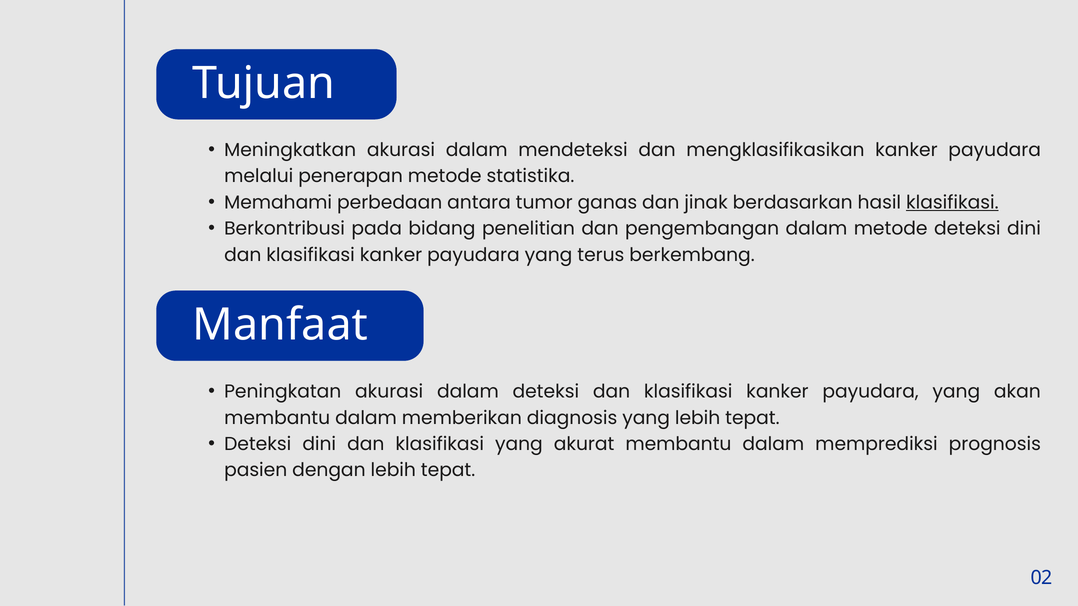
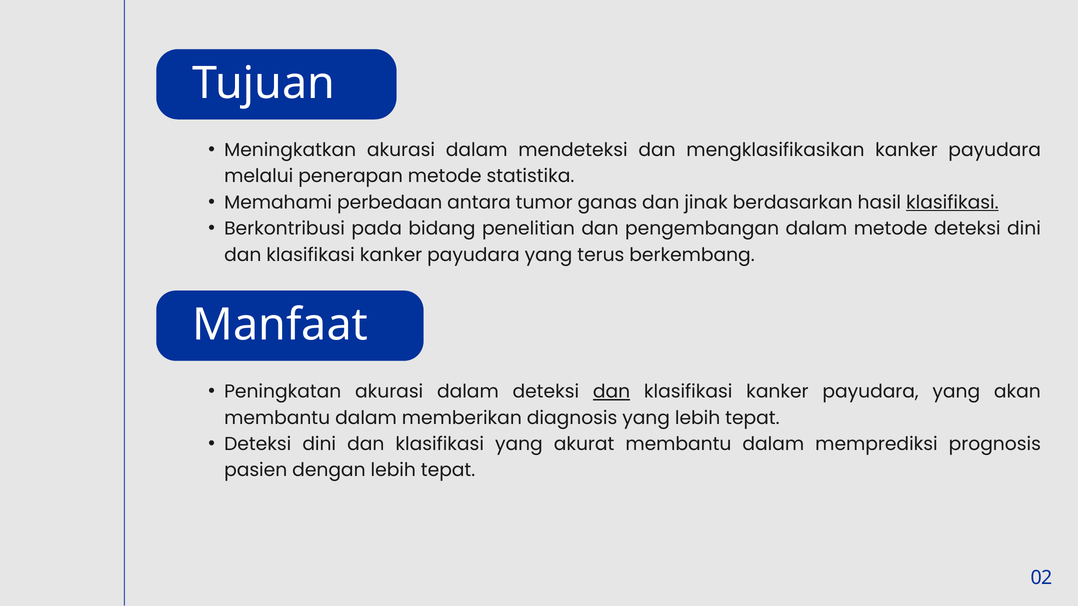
dan at (612, 392) underline: none -> present
